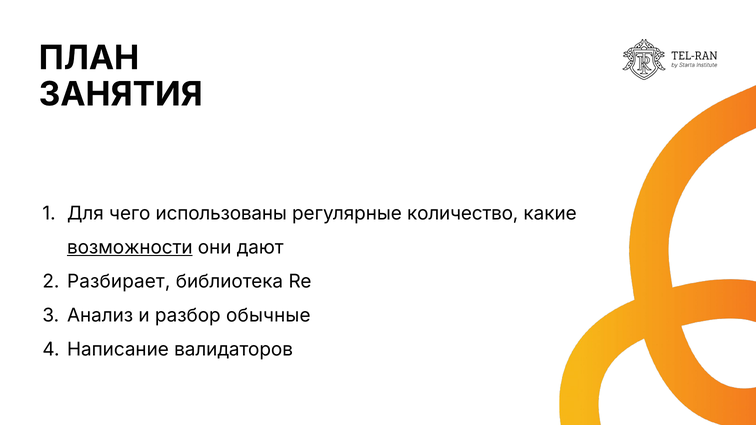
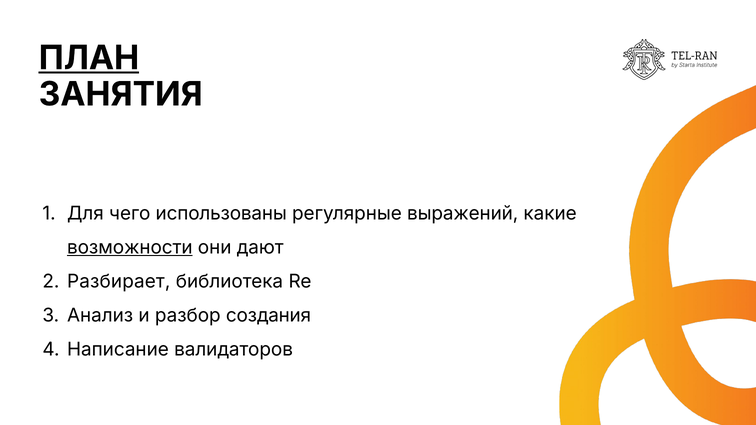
ПЛАН underline: none -> present
количество: количество -> выражений
обычные: обычные -> создания
